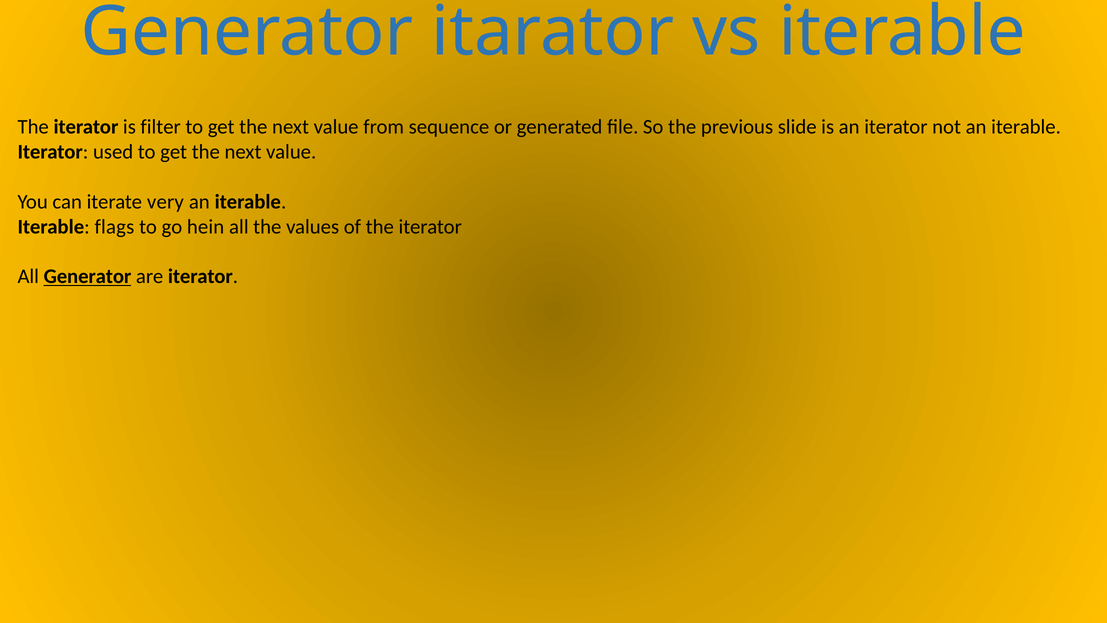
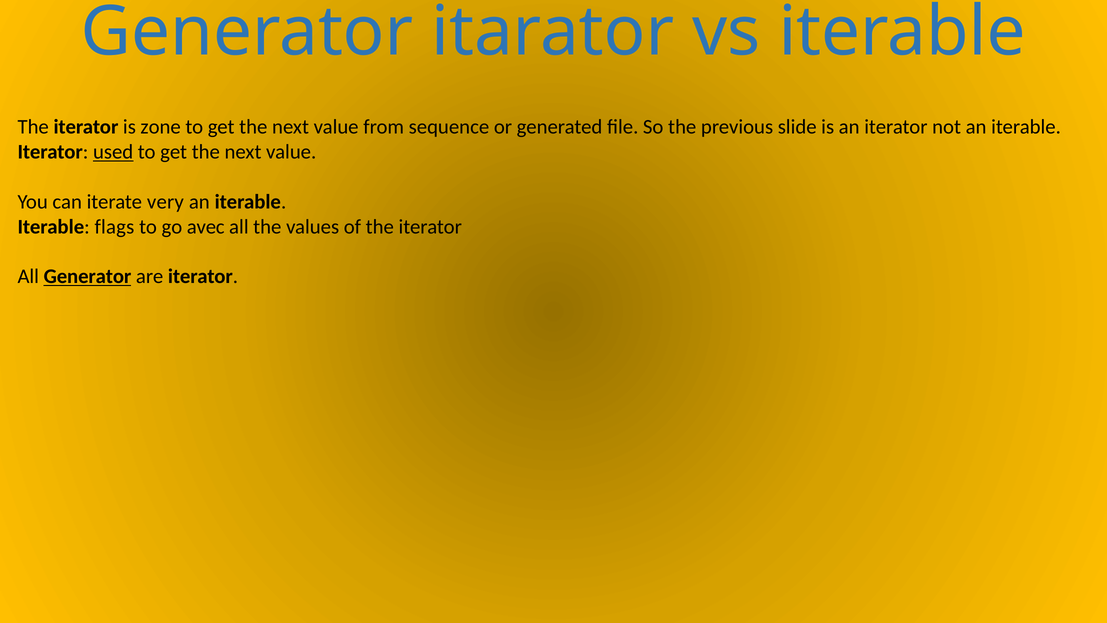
filter: filter -> zone
used underline: none -> present
hein: hein -> avec
